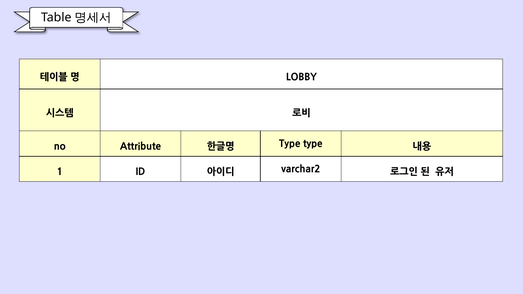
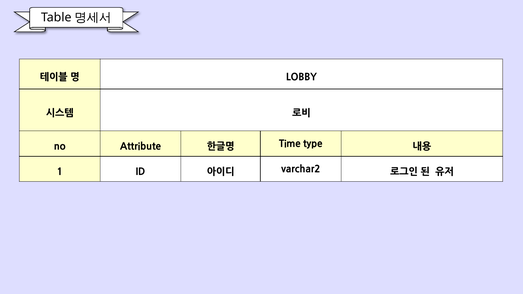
Type at (290, 144): Type -> Time
